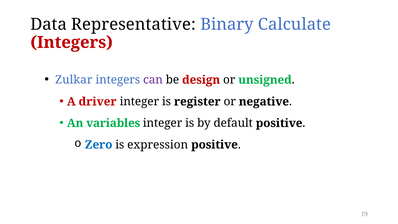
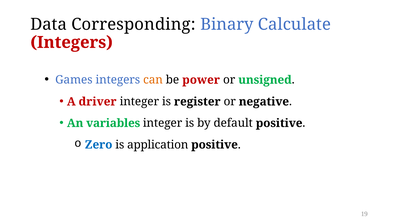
Representative: Representative -> Corresponding
Zulkar: Zulkar -> Games
can colour: purple -> orange
design: design -> power
expression: expression -> application
